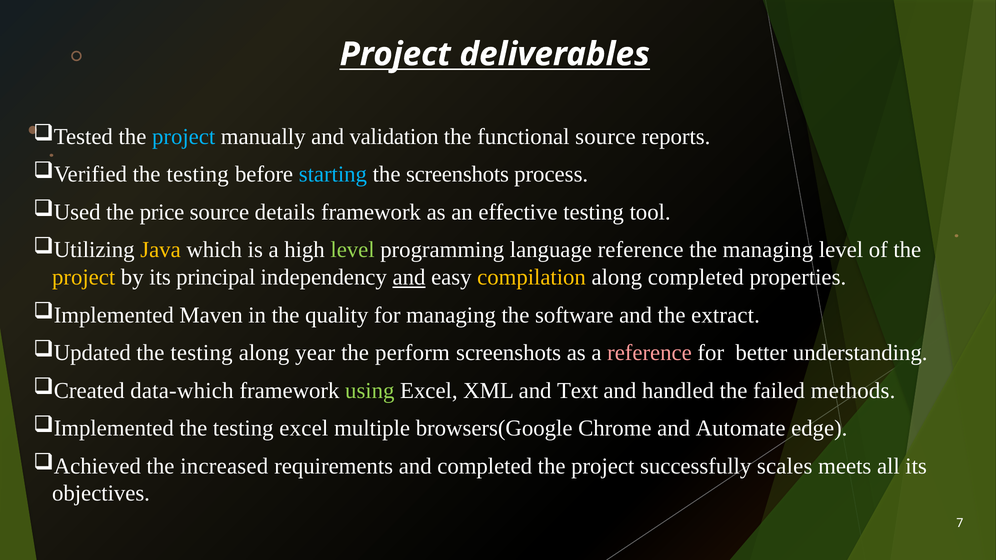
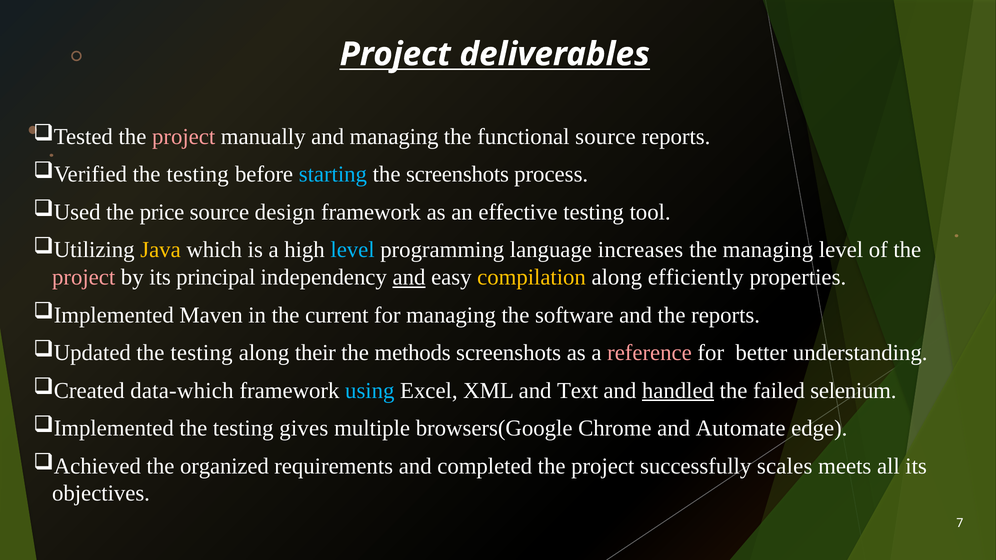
project at (184, 137) colour: light blue -> pink
and validation: validation -> managing
details: details -> design
level at (353, 250) colour: light green -> light blue
language reference: reference -> increases
project at (84, 277) colour: yellow -> pink
along completed: completed -> efficiently
quality: quality -> current
the extract: extract -> reports
year: year -> their
perform: perform -> methods
using colour: light green -> light blue
handled underline: none -> present
methods: methods -> selenium
testing excel: excel -> gives
increased: increased -> organized
